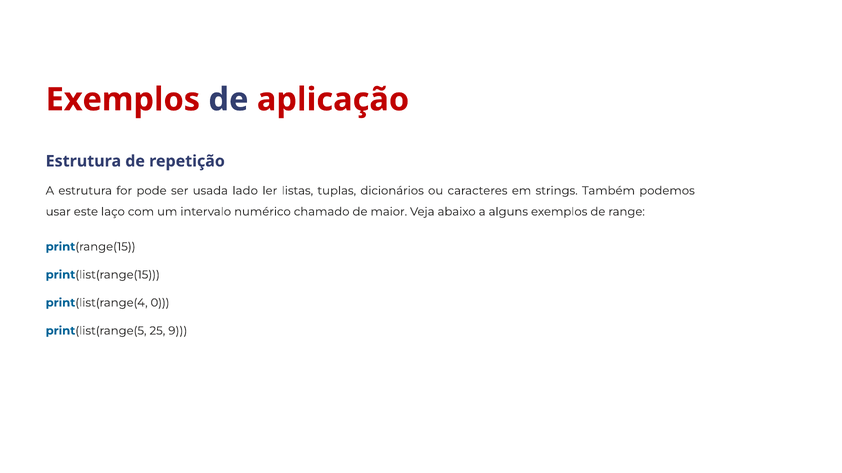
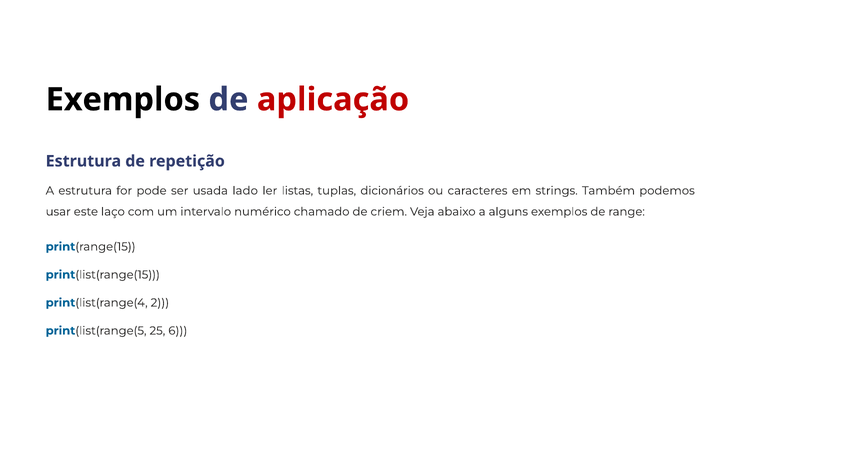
Exemplos at (123, 100) colour: red -> black
maior: maior -> criem
0: 0 -> 2
9: 9 -> 6
